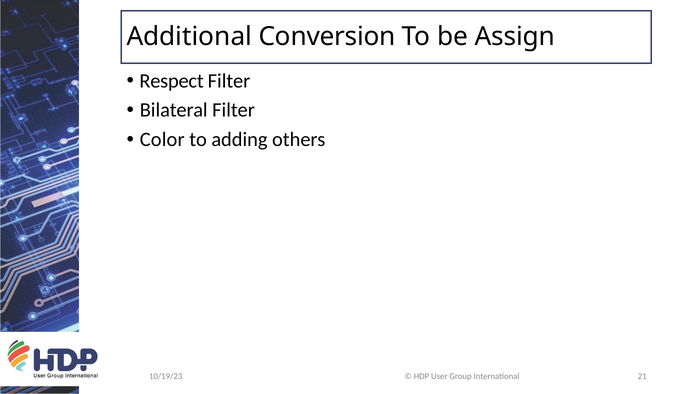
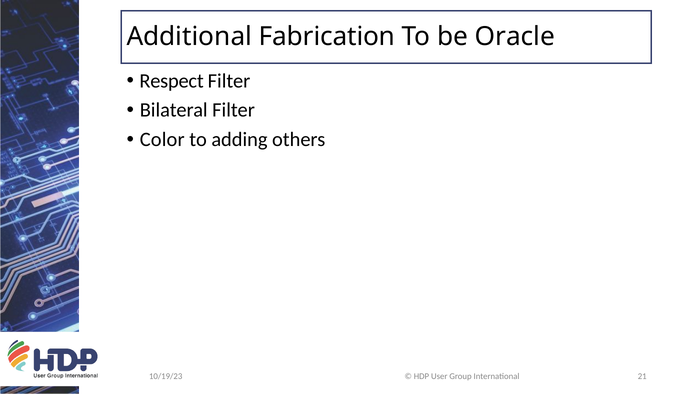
Conversion: Conversion -> Fabrication
Assign: Assign -> Oracle
